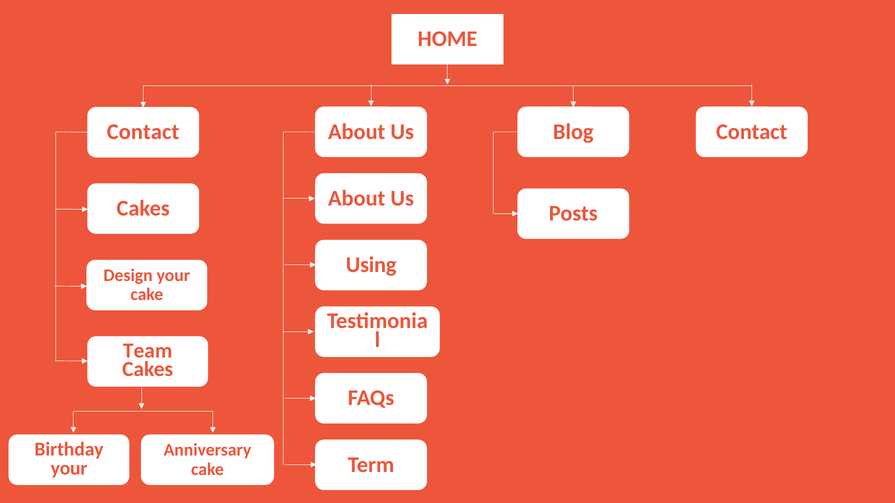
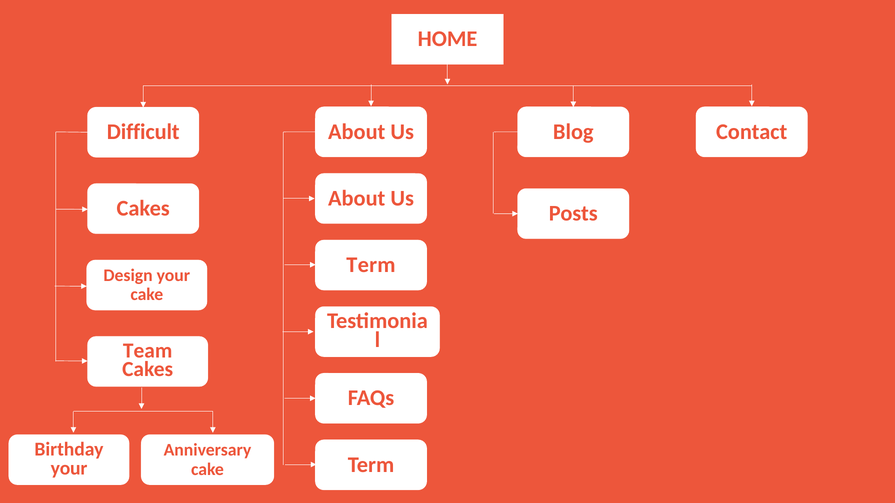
Contact at (143, 132): Contact -> Difficult
Using at (371, 265): Using -> Term
